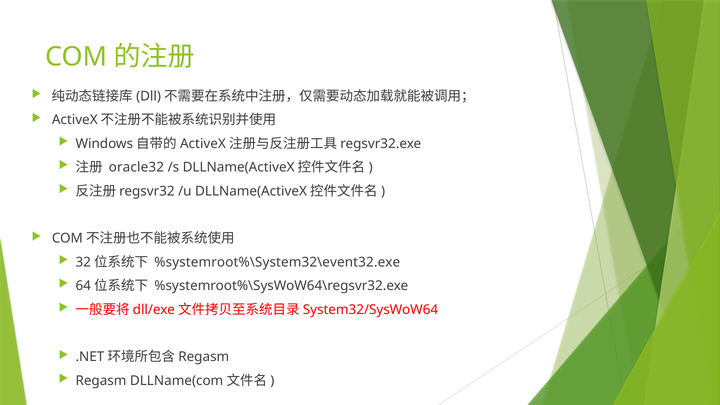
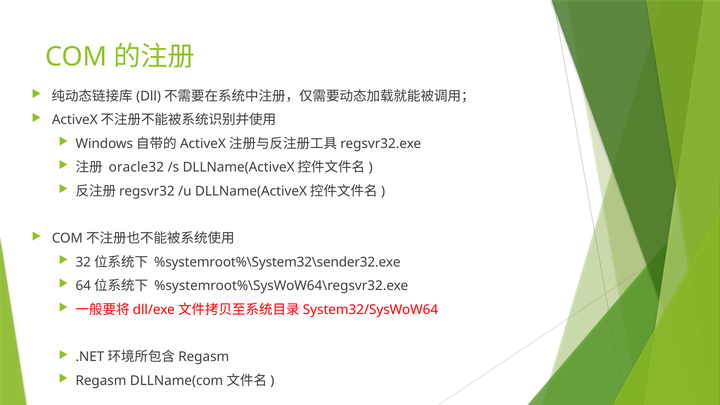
%systemroot%\System32\event32.exe: %systemroot%\System32\event32.exe -> %systemroot%\System32\sender32.exe
